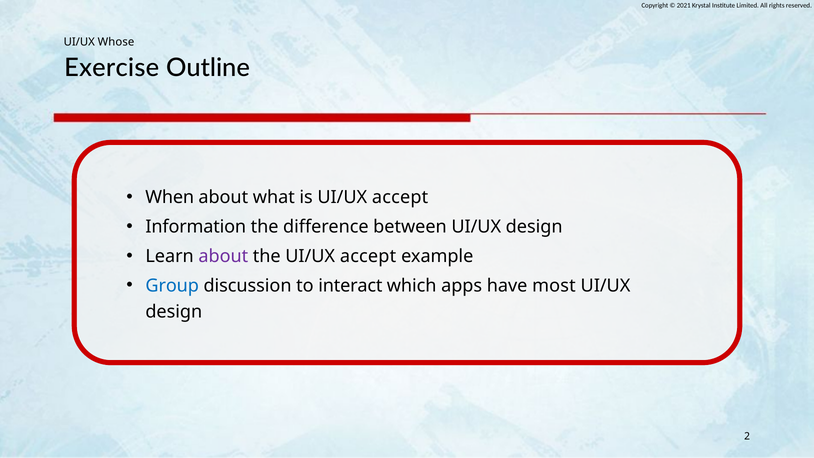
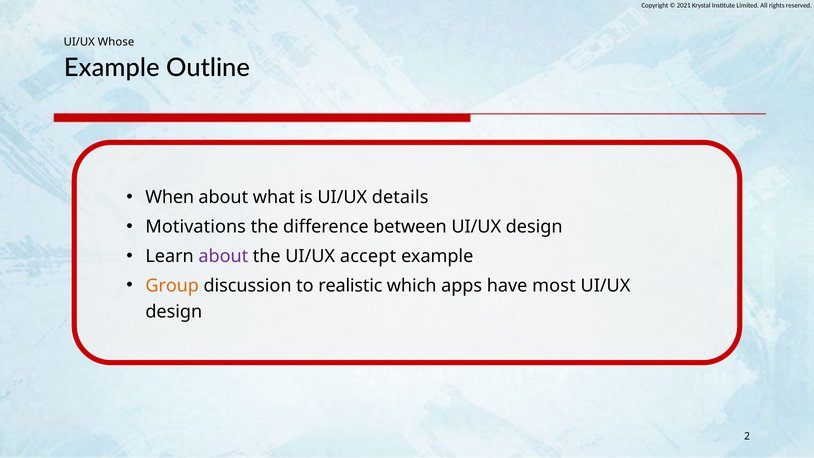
Exercise at (112, 68): Exercise -> Example
is UI/UX accept: accept -> details
Information: Information -> Motivations
Group colour: blue -> orange
interact: interact -> realistic
